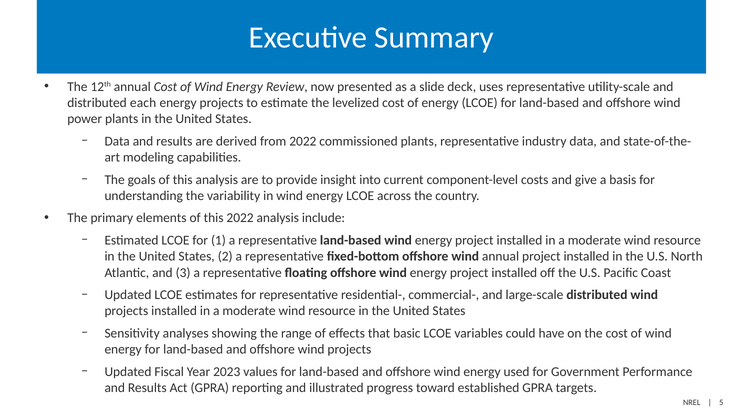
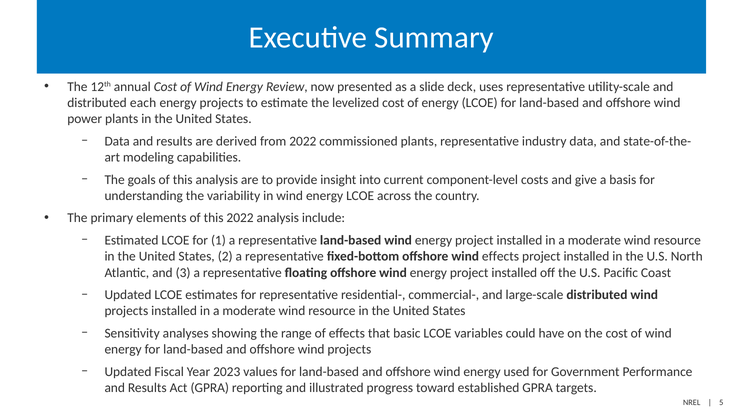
wind annual: annual -> effects
